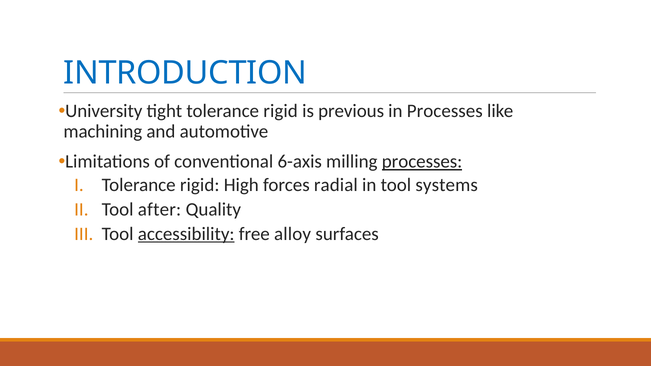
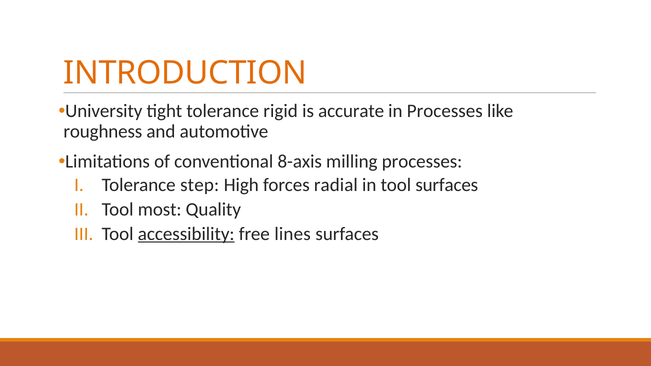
INTRODUCTION colour: blue -> orange
previous: previous -> accurate
machining: machining -> roughness
6-axis: 6-axis -> 8-axis
processes at (422, 162) underline: present -> none
rigid at (200, 185): rigid -> step
tool systems: systems -> surfaces
after: after -> most
alloy: alloy -> lines
